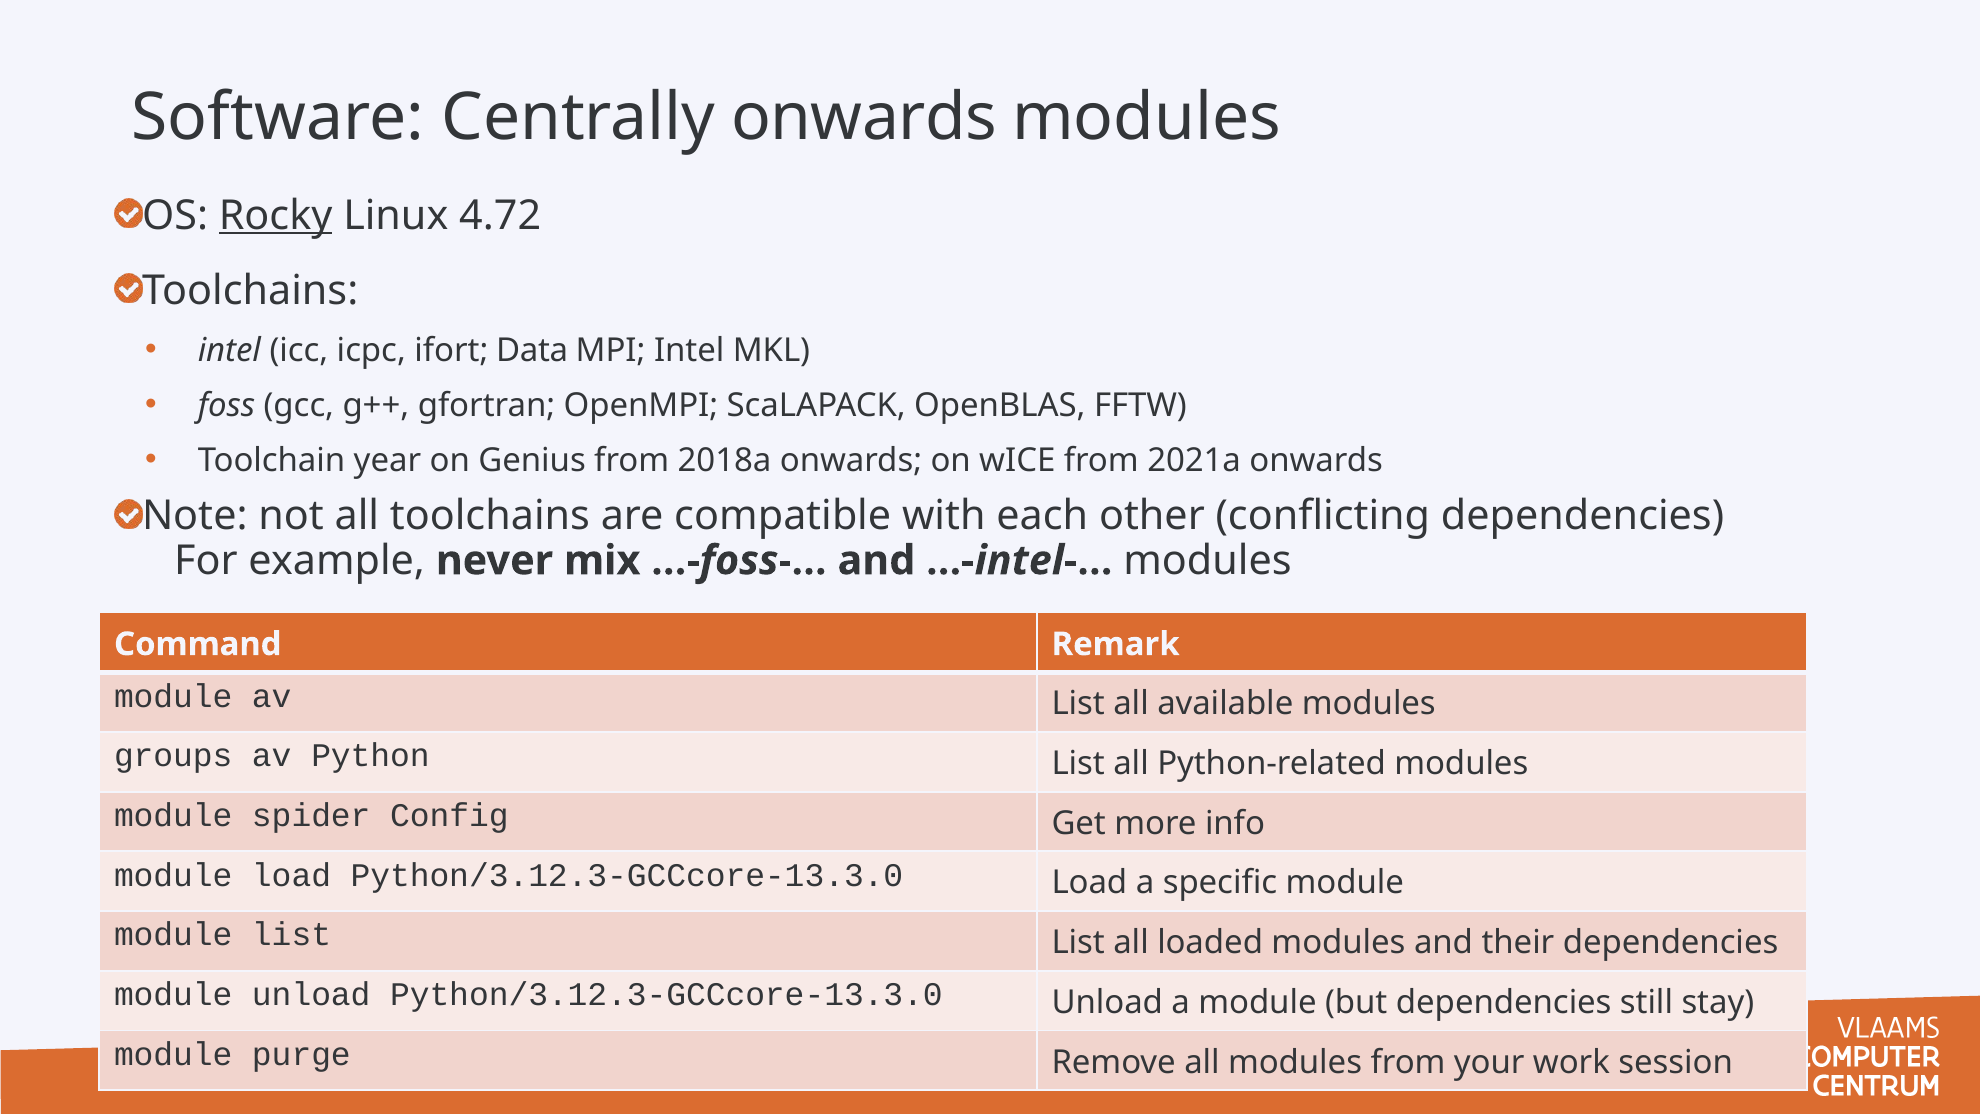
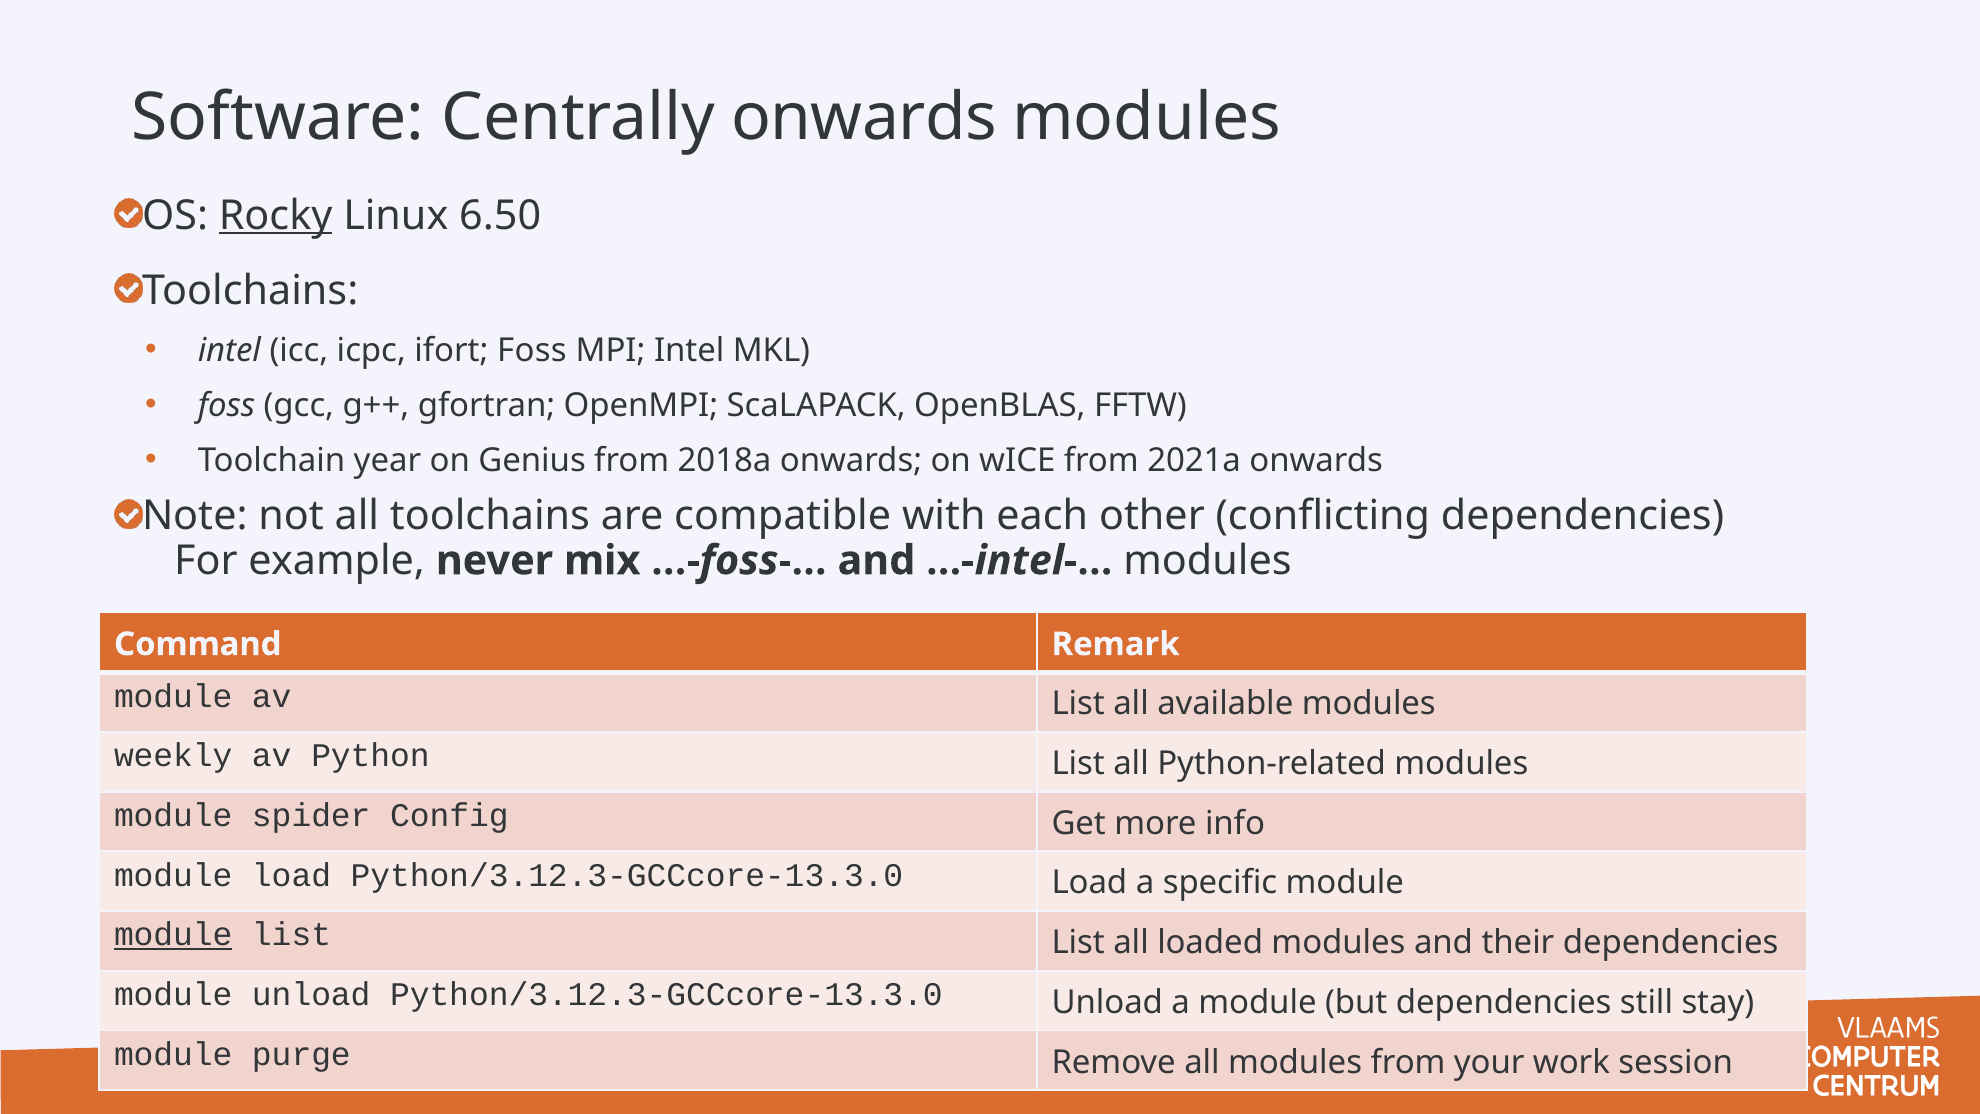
4.72: 4.72 -> 6.50
ifort Data: Data -> Foss
groups: groups -> weekly
module at (173, 935) underline: none -> present
